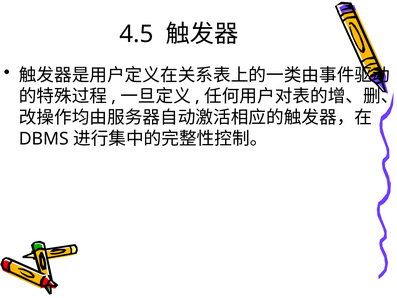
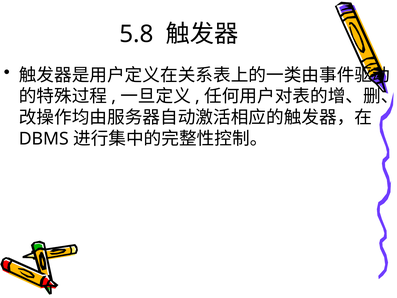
4.5: 4.5 -> 5.8
